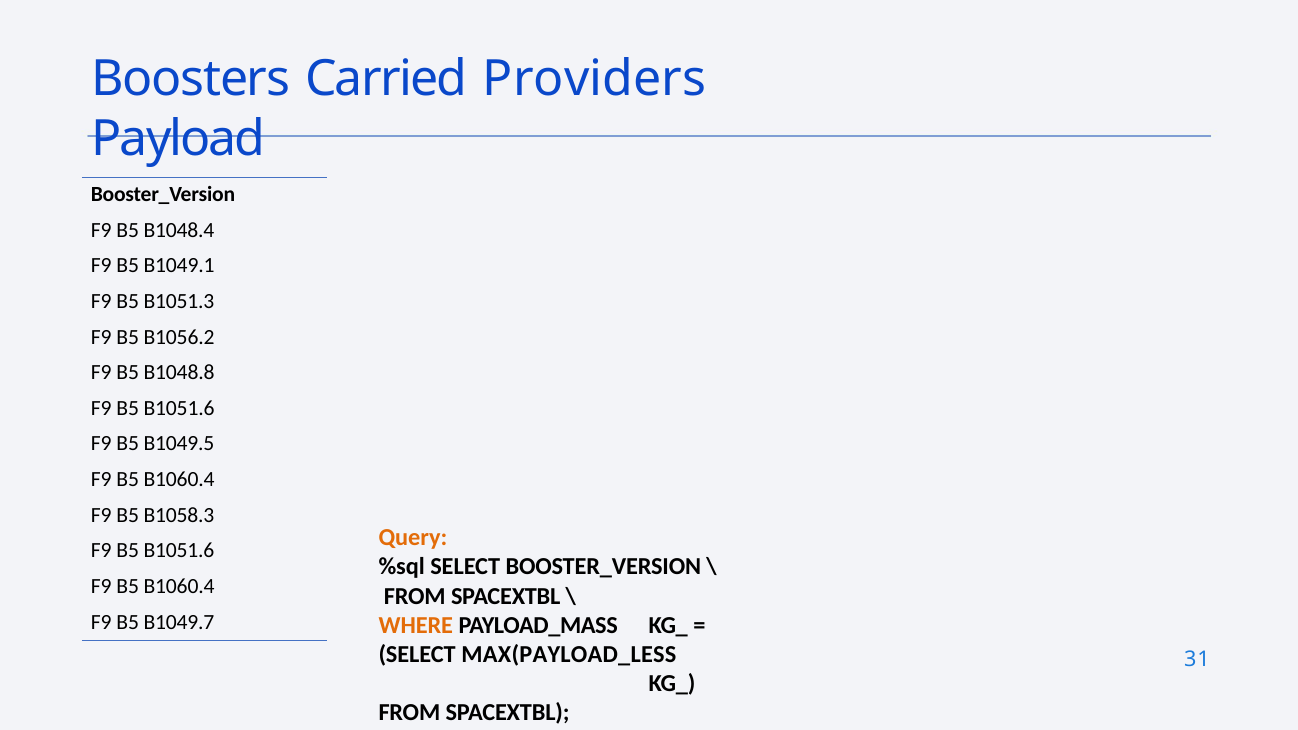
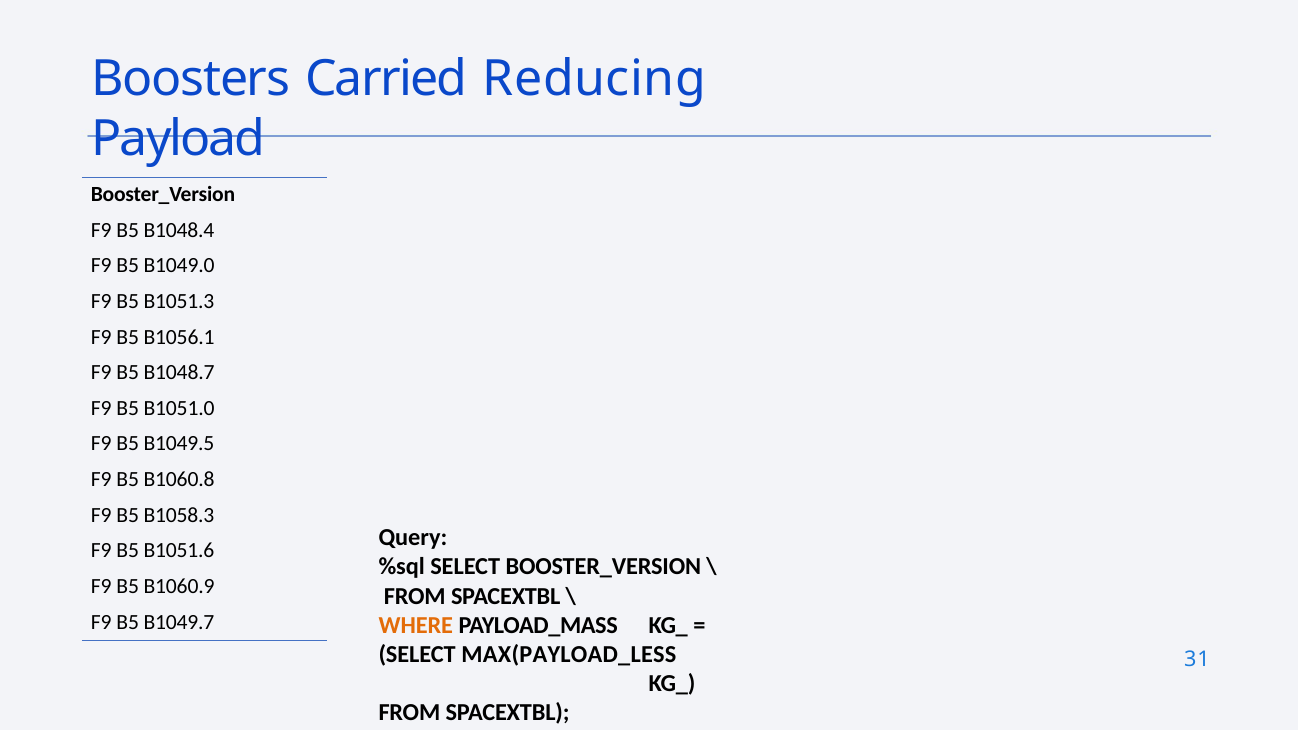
Providers: Providers -> Reducing
B1049.1: B1049.1 -> B1049.0
B1056.2: B1056.2 -> B1056.1
B1048.8: B1048.8 -> B1048.7
B1051.6 at (179, 408): B1051.6 -> B1051.0
B1060.4 at (179, 480): B1060.4 -> B1060.8
Query colour: orange -> black
B1060.4 at (179, 586): B1060.4 -> B1060.9
